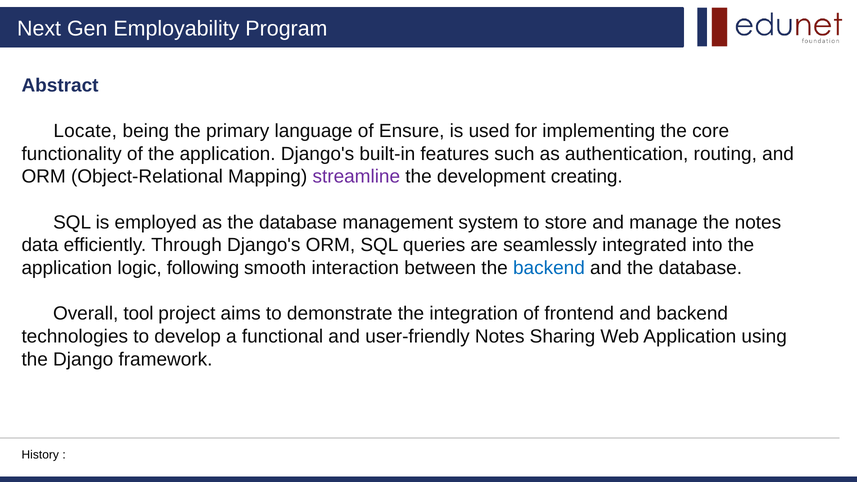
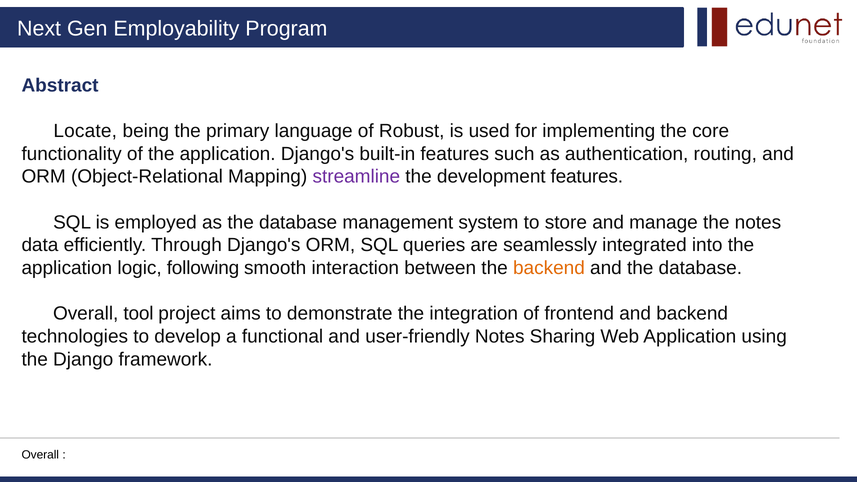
Ensure: Ensure -> Robust
development creating: creating -> features
backend at (549, 268) colour: blue -> orange
History at (40, 455): History -> Overall
